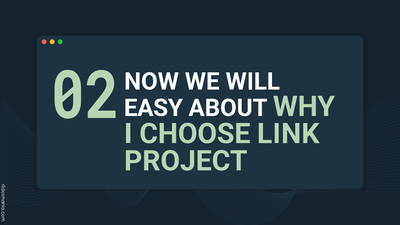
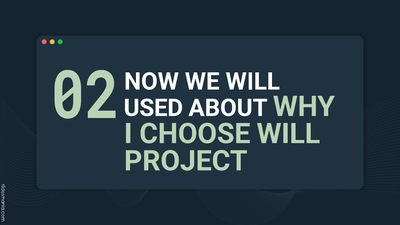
EASY: EASY -> USED
CHOOSE LINK: LINK -> WILL
